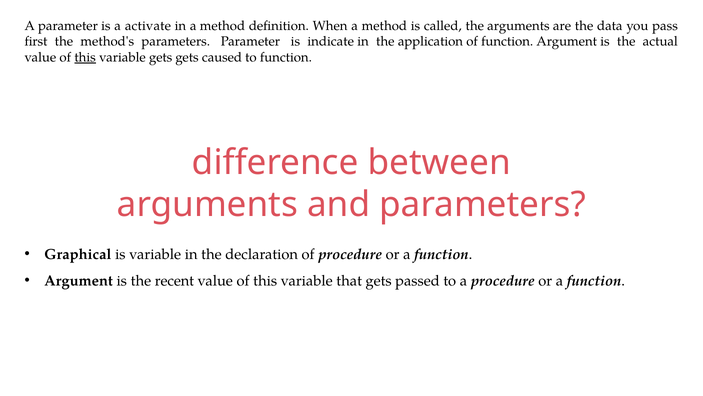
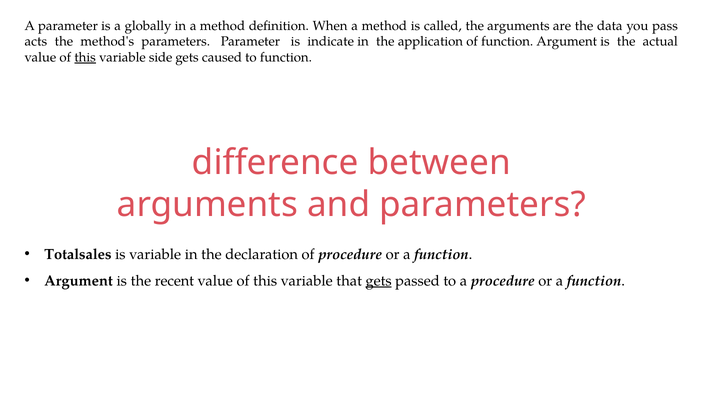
activate: activate -> globally
first: first -> acts
variable gets: gets -> side
Graphical: Graphical -> Totalsales
gets at (379, 280) underline: none -> present
